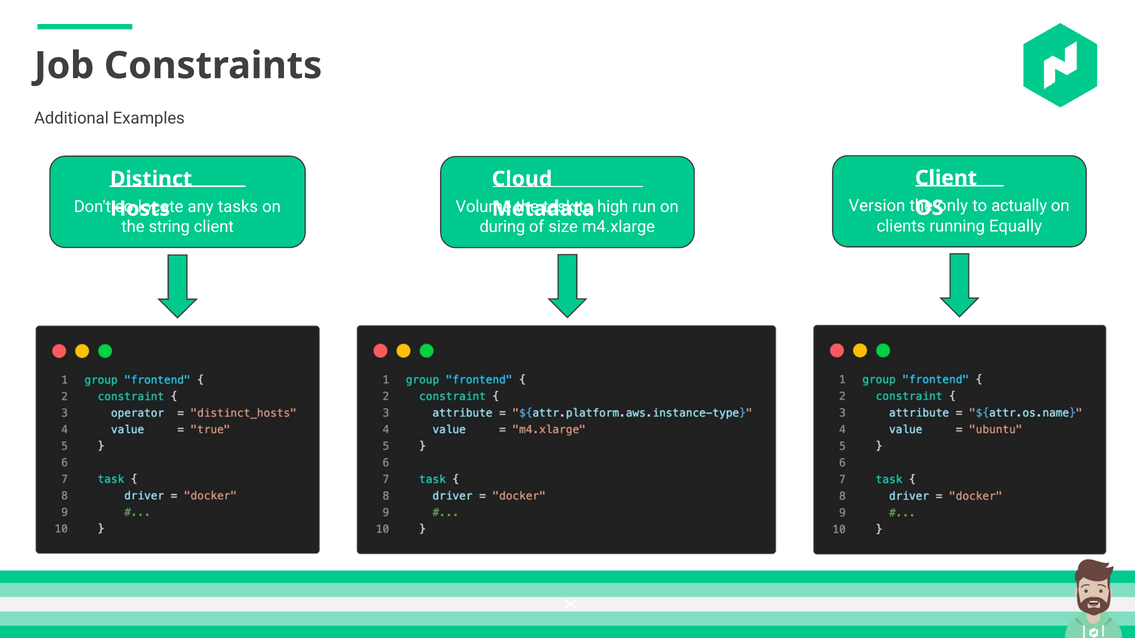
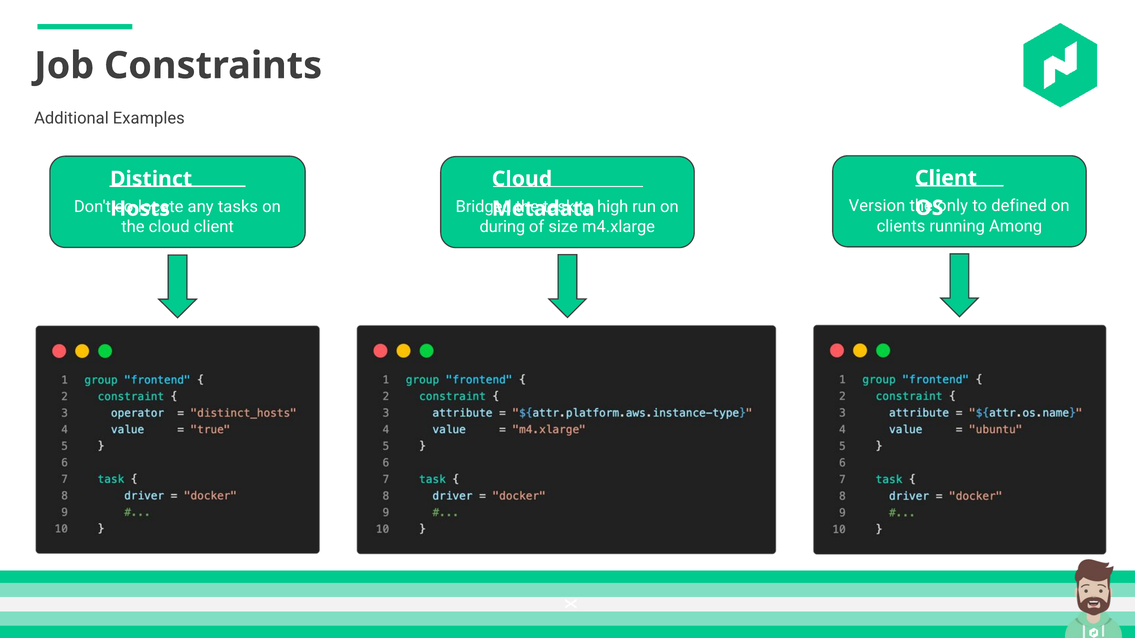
actually: actually -> defined
Volume: Volume -> Bridged
Equally: Equally -> Among
string at (169, 227): string -> cloud
